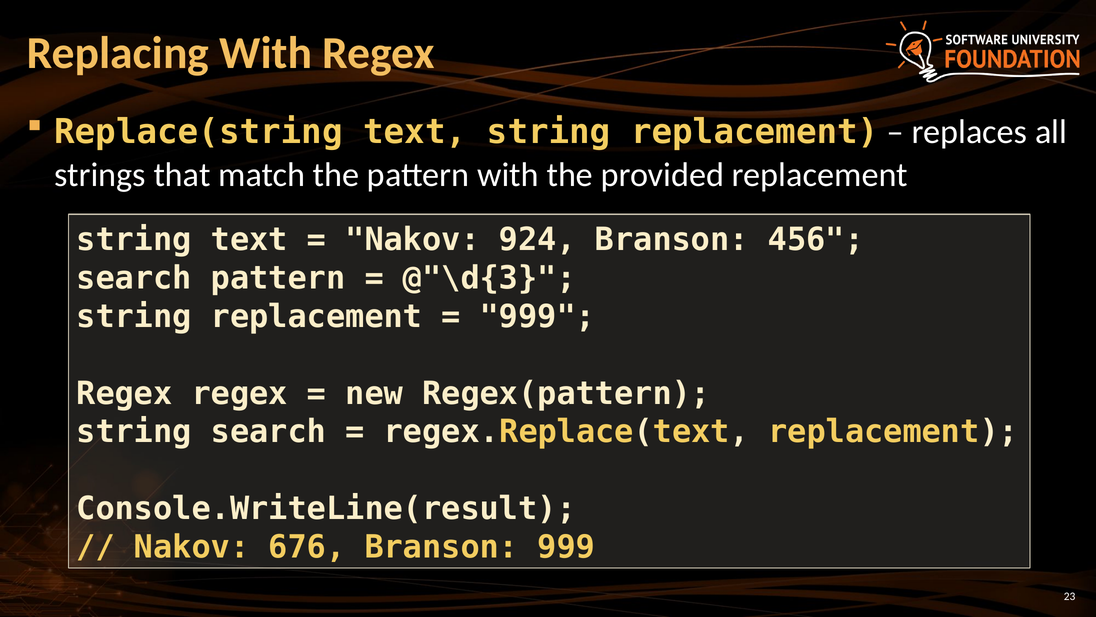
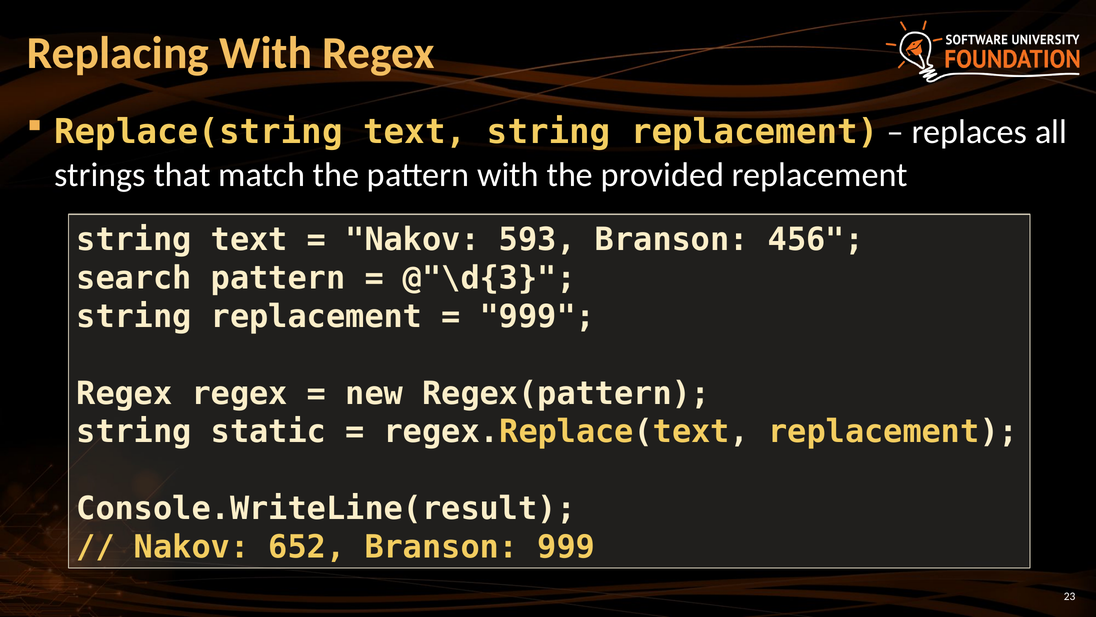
924: 924 -> 593
string search: search -> static
676: 676 -> 652
